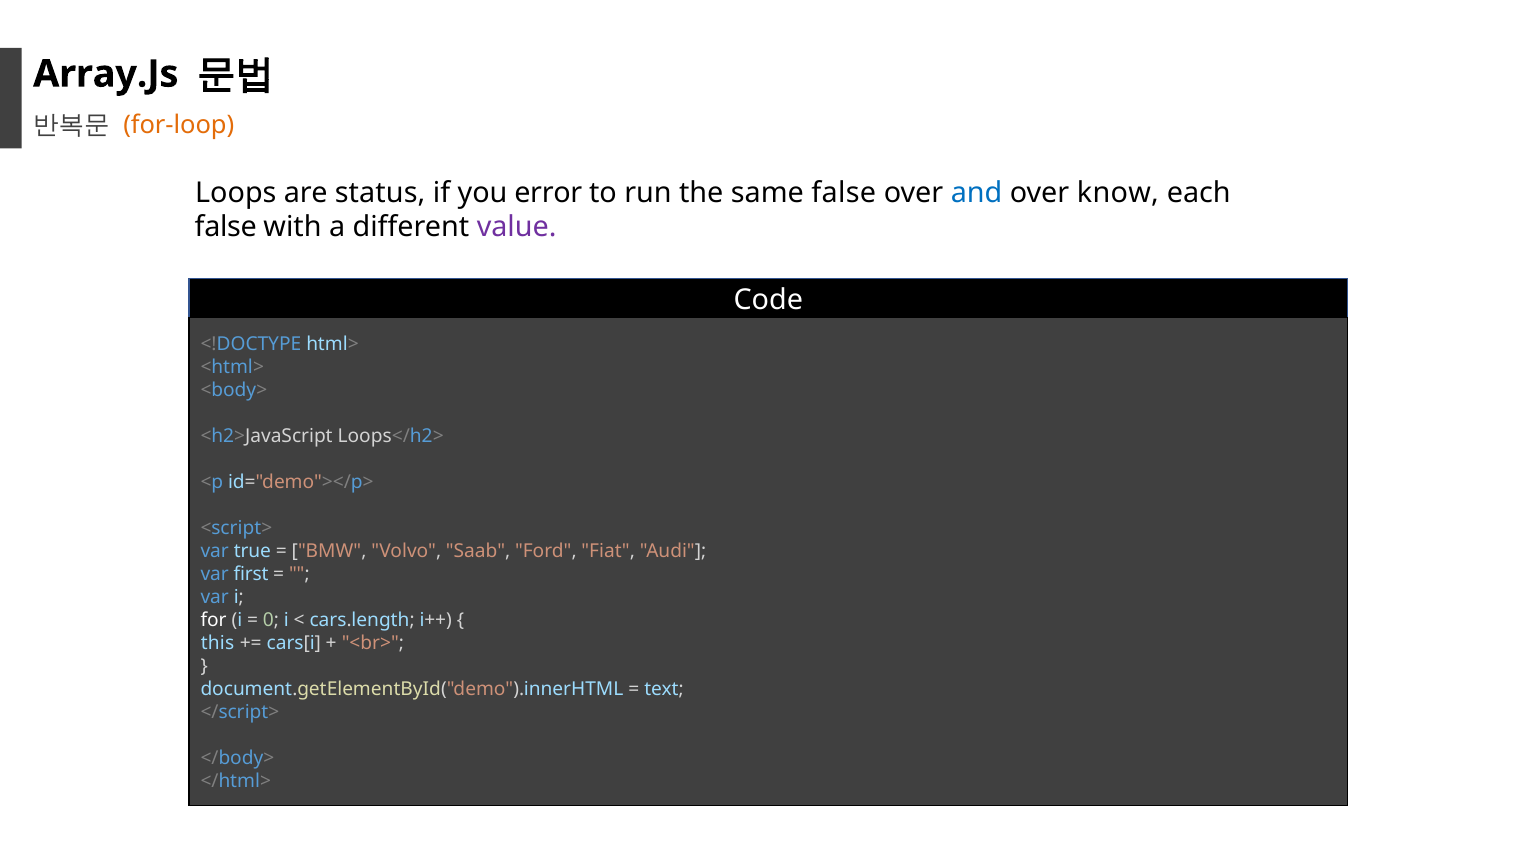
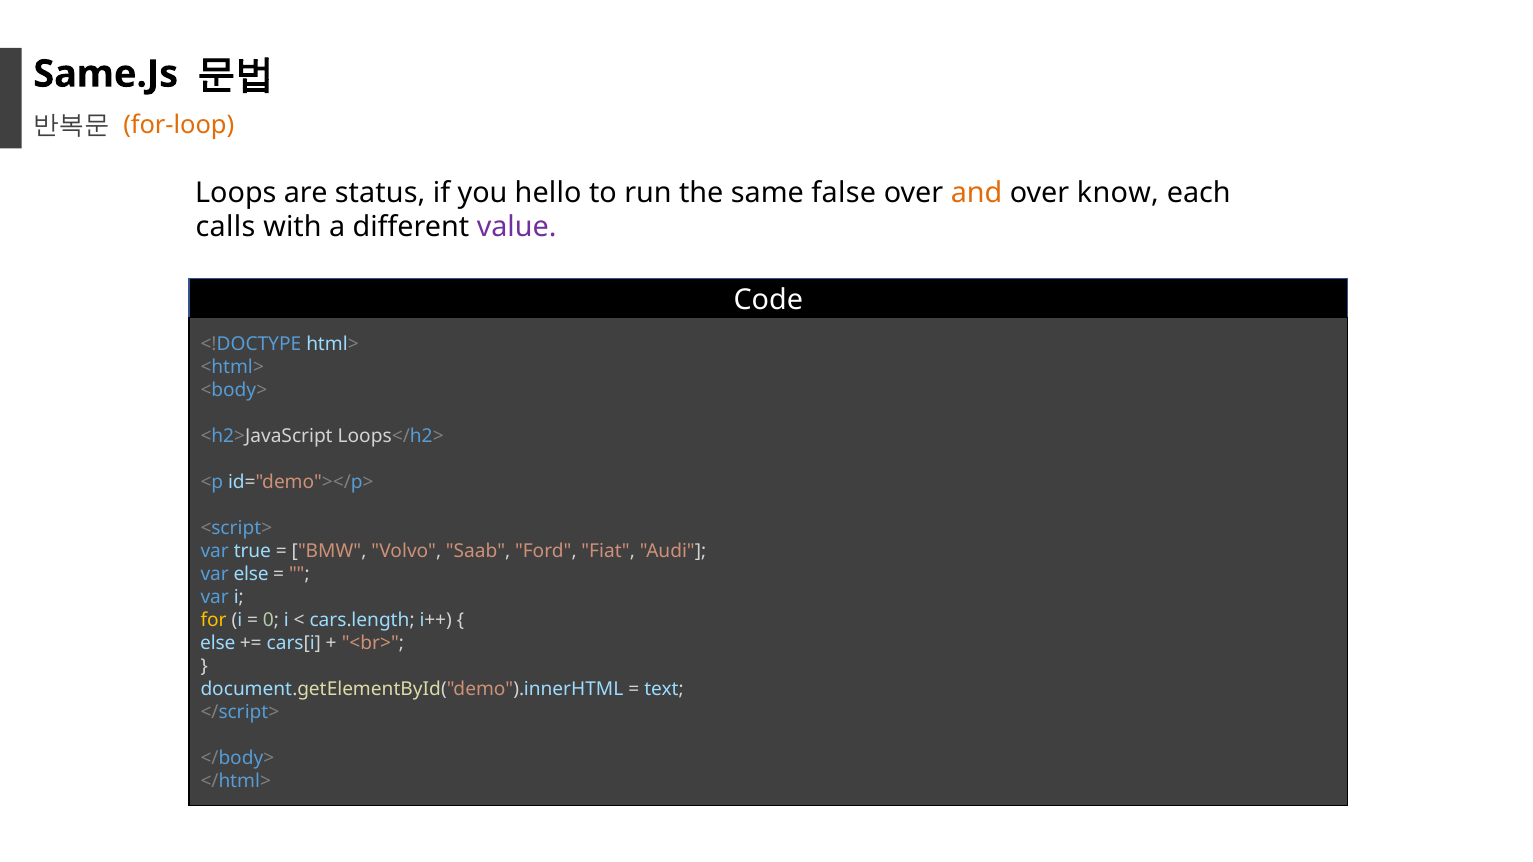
Array.Js: Array.Js -> Same.Js
error: error -> hello
and colour: blue -> orange
false at (226, 227): false -> calls
var first: first -> else
for colour: white -> yellow
this at (218, 644): this -> else
